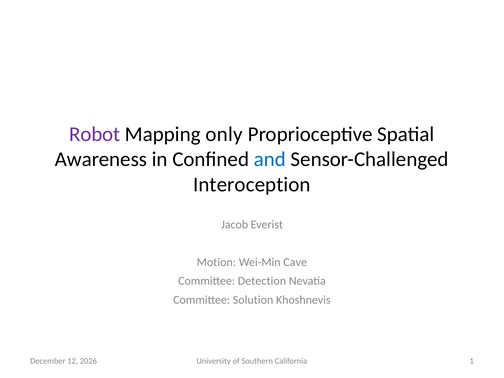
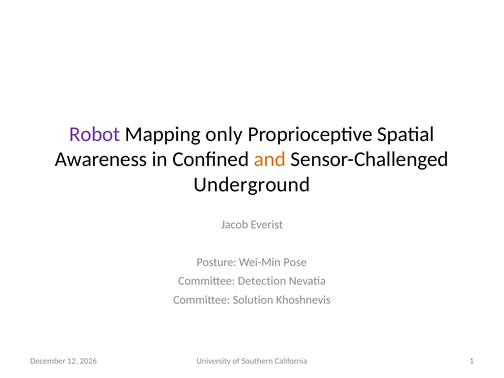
and colour: blue -> orange
Interoception: Interoception -> Underground
Motion: Motion -> Posture
Cave: Cave -> Pose
